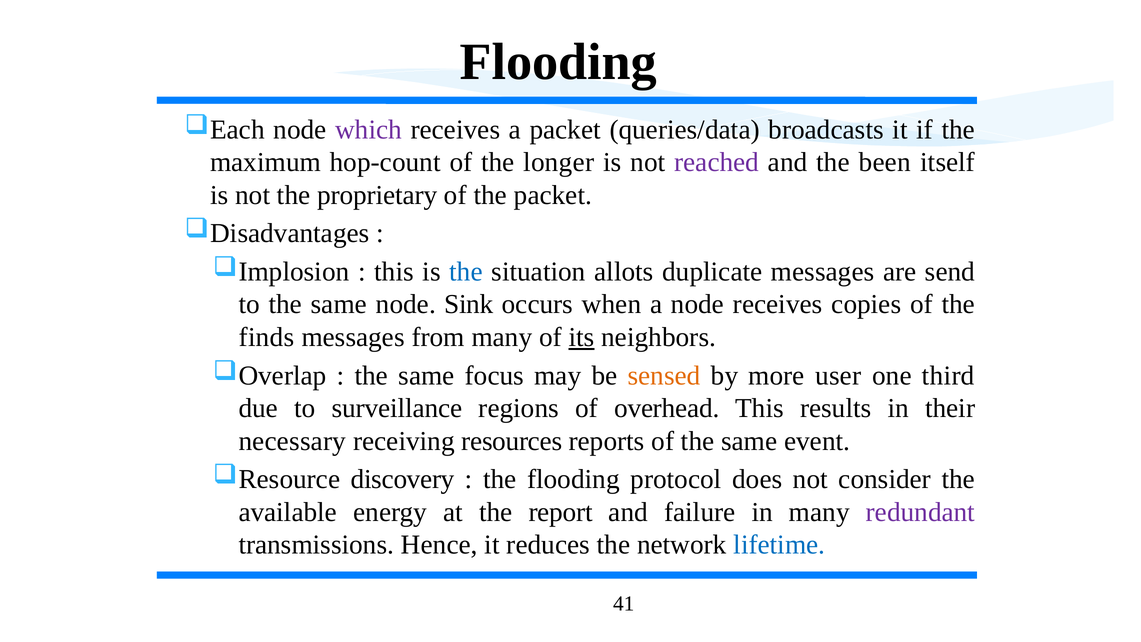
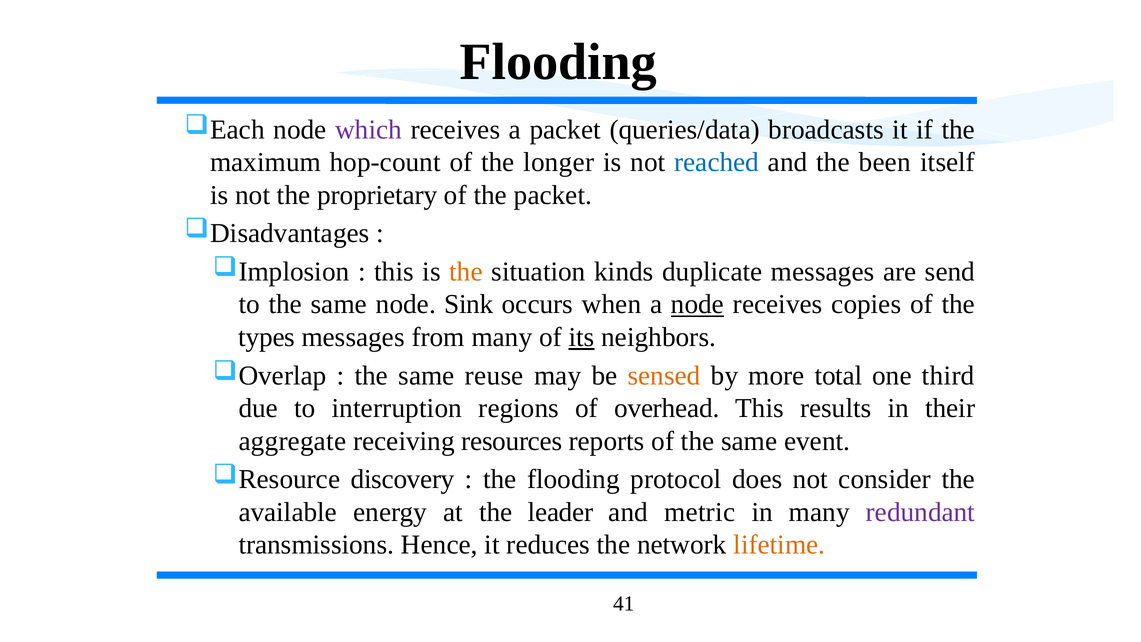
reached colour: purple -> blue
the at (466, 272) colour: blue -> orange
allots: allots -> kinds
node at (698, 304) underline: none -> present
finds: finds -> types
focus: focus -> reuse
user: user -> total
surveillance: surveillance -> interruption
necessary: necessary -> aggregate
report: report -> leader
failure: failure -> metric
lifetime colour: blue -> orange
